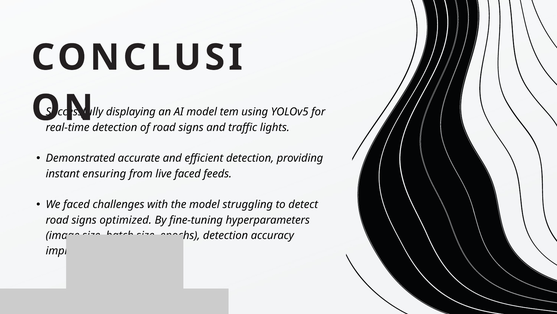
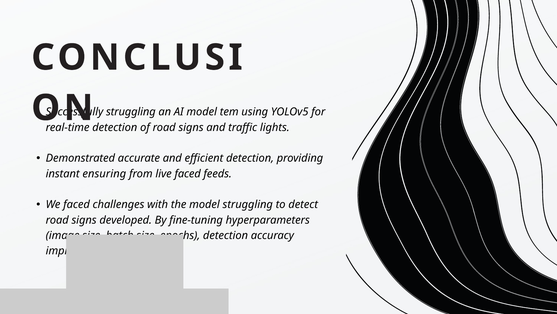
displaying at (131, 112): displaying -> struggling
optimized: optimized -> developed
